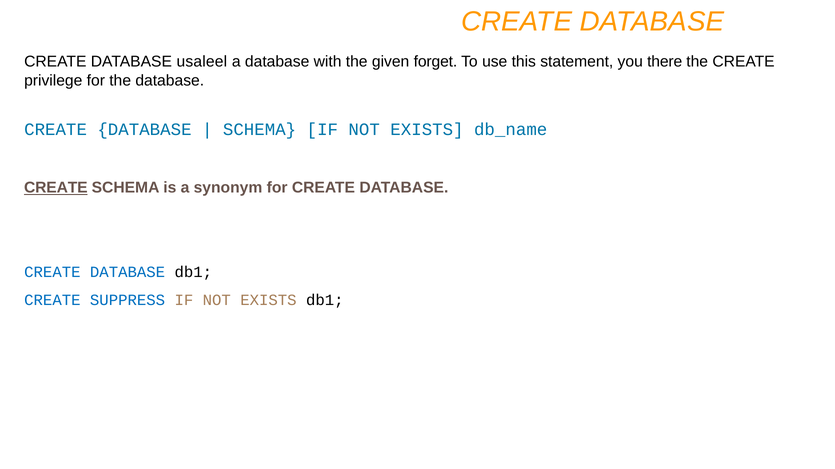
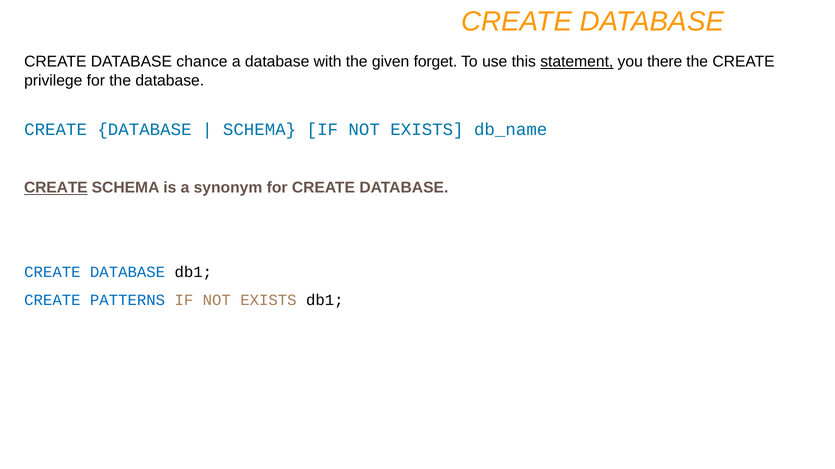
usaleel: usaleel -> chance
statement underline: none -> present
SUPPRESS: SUPPRESS -> PATTERNS
